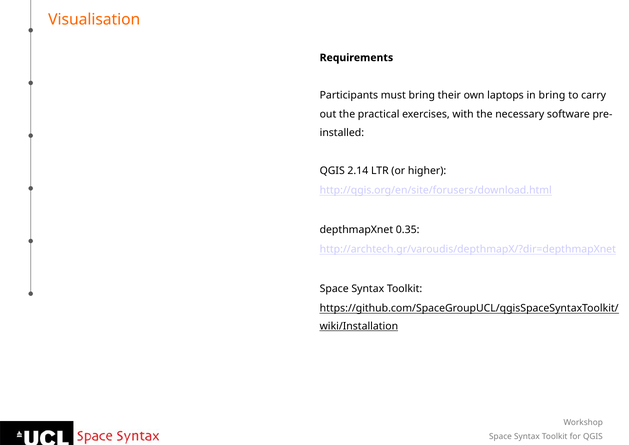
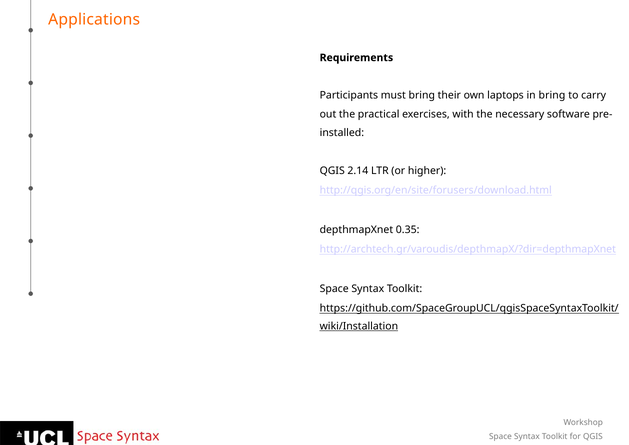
Visualisation: Visualisation -> Applications
